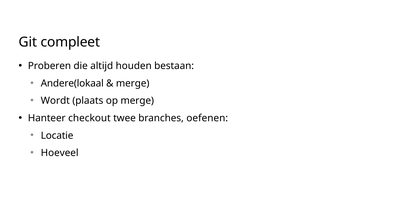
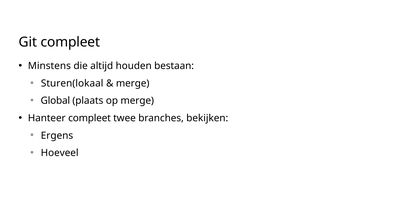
Proberen: Proberen -> Minstens
Andere(lokaal: Andere(lokaal -> Sturen(lokaal
Wordt: Wordt -> Global
Hanteer checkout: checkout -> compleet
oefenen: oefenen -> bekijken
Locatie: Locatie -> Ergens
